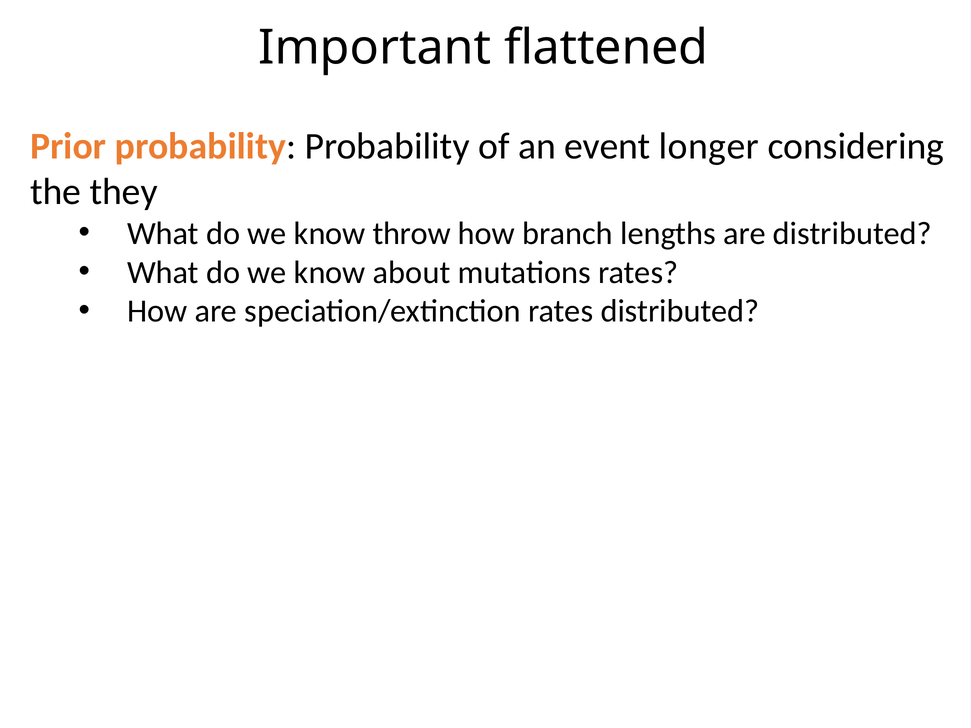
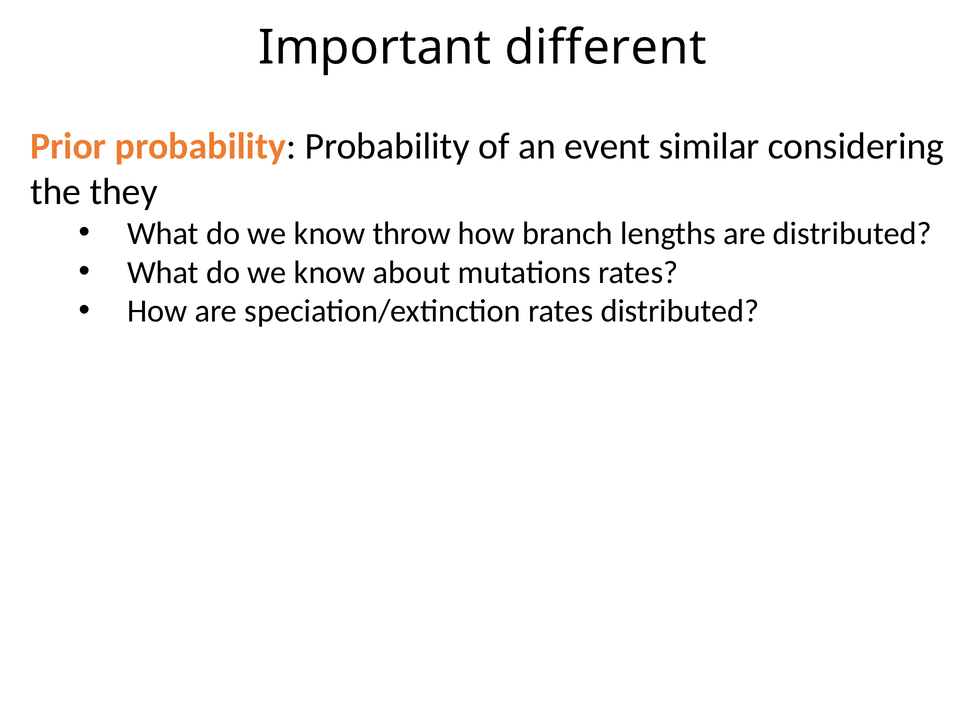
flattened: flattened -> different
longer: longer -> similar
